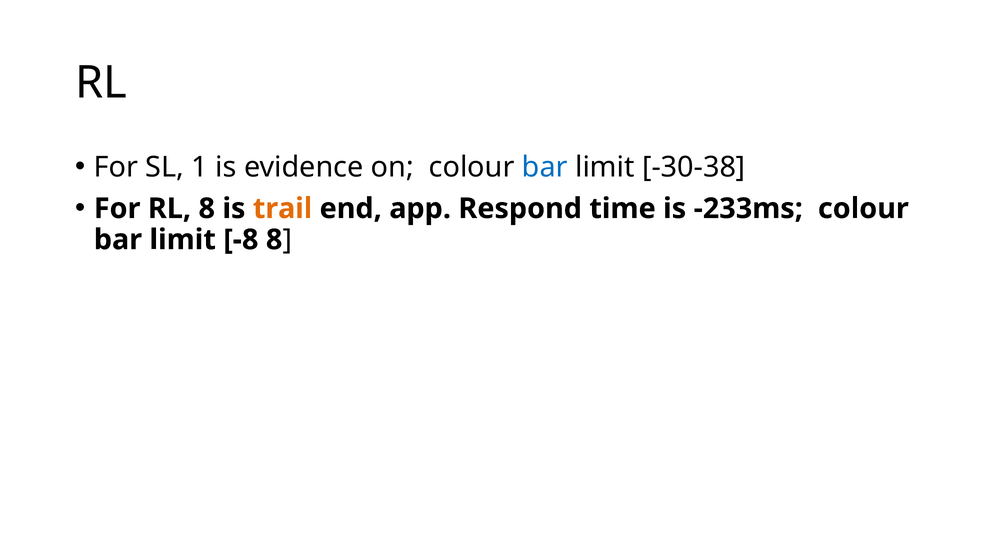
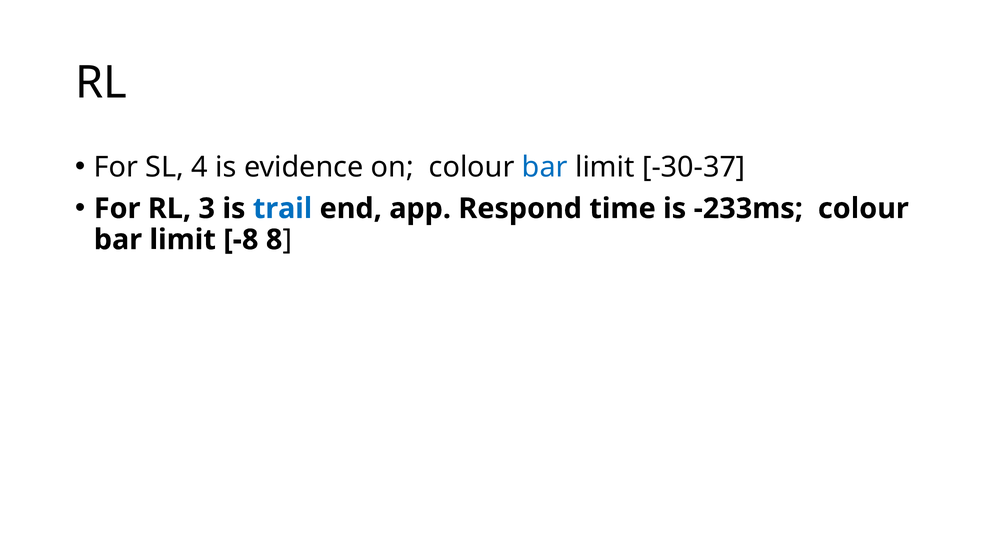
1: 1 -> 4
-30-38: -30-38 -> -30-37
RL 8: 8 -> 3
trail colour: orange -> blue
